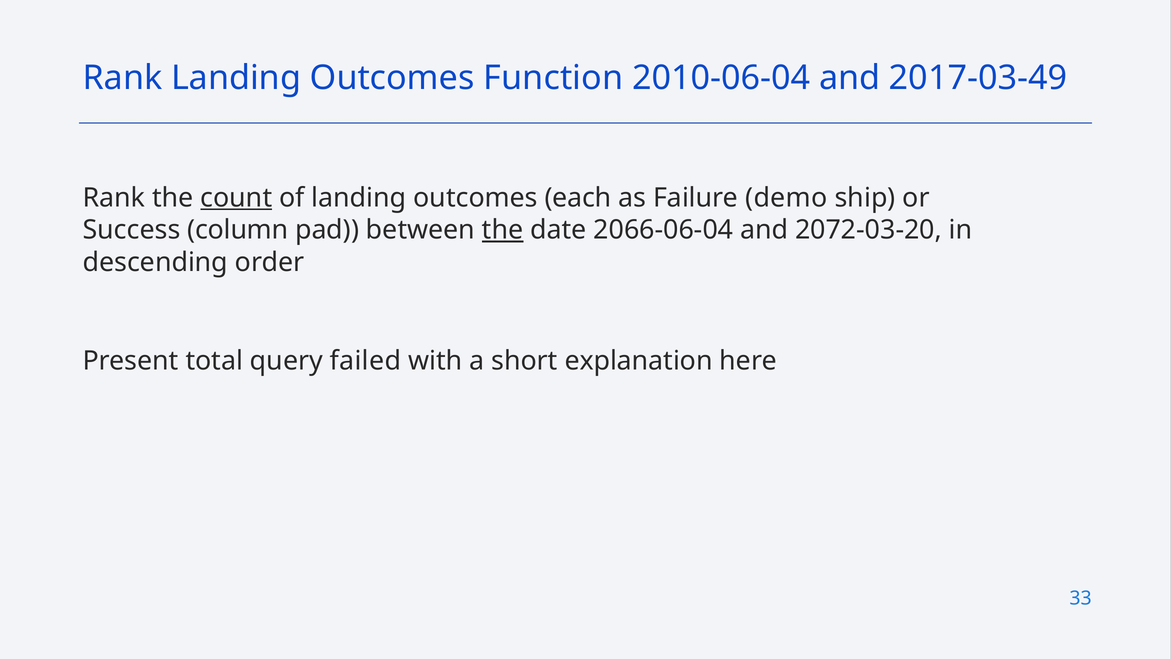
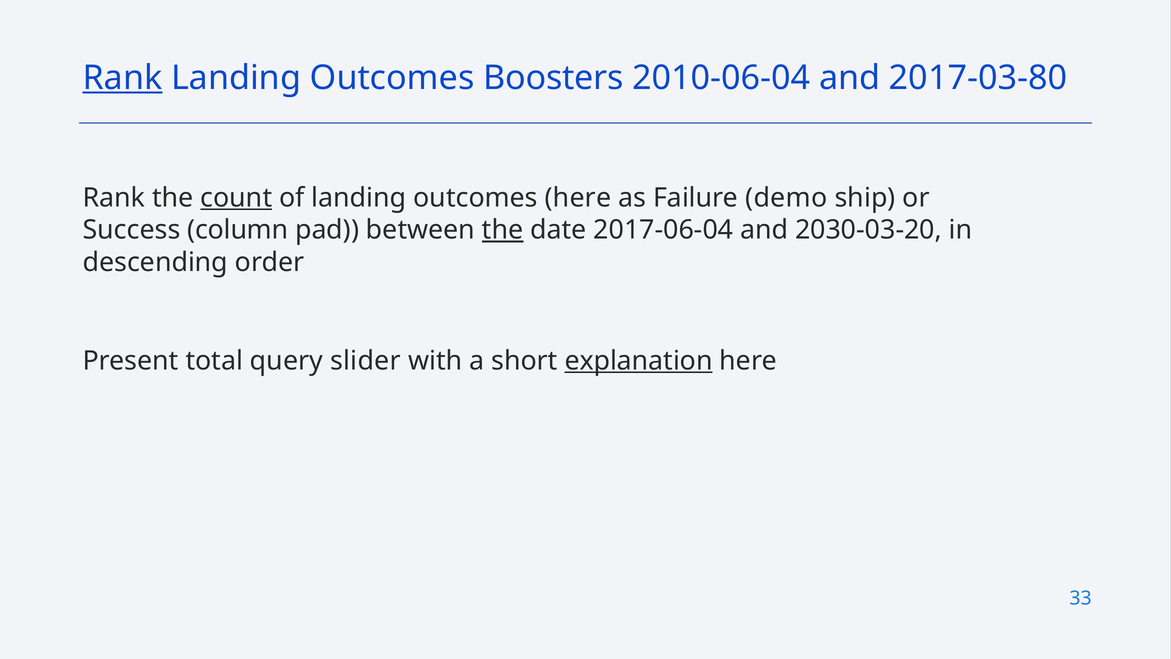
Rank at (123, 78) underline: none -> present
Function: Function -> Boosters
2017-03-49: 2017-03-49 -> 2017-03-80
outcomes each: each -> here
2066-06-04: 2066-06-04 -> 2017-06-04
2072-03-20: 2072-03-20 -> 2030-03-20
failed: failed -> slider
explanation underline: none -> present
